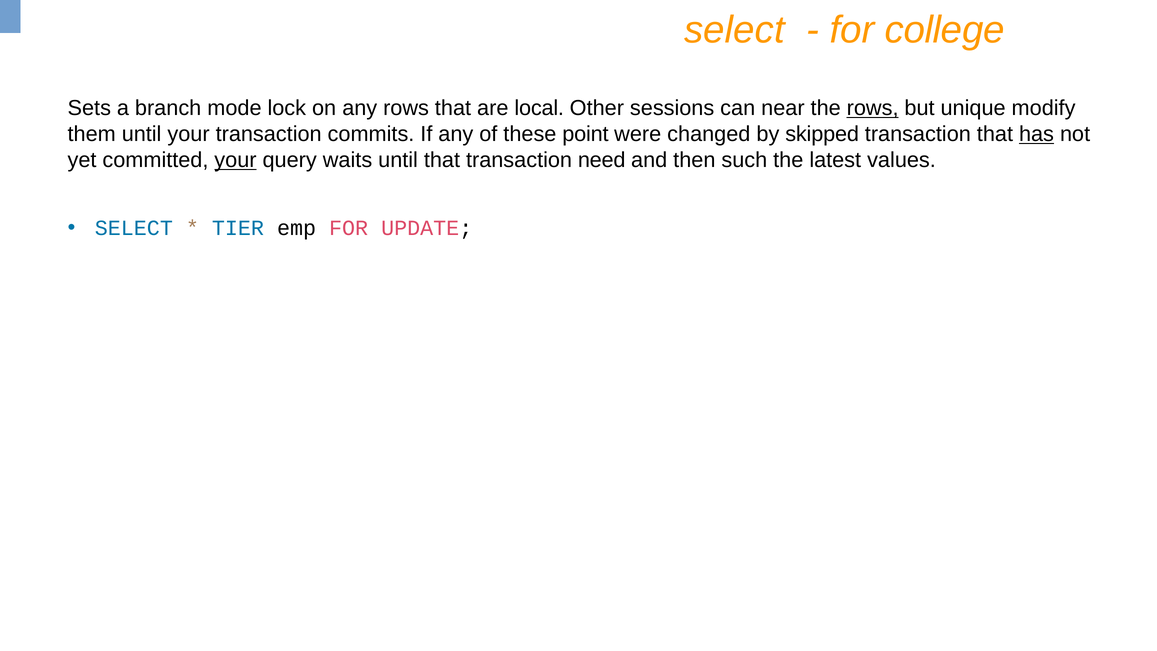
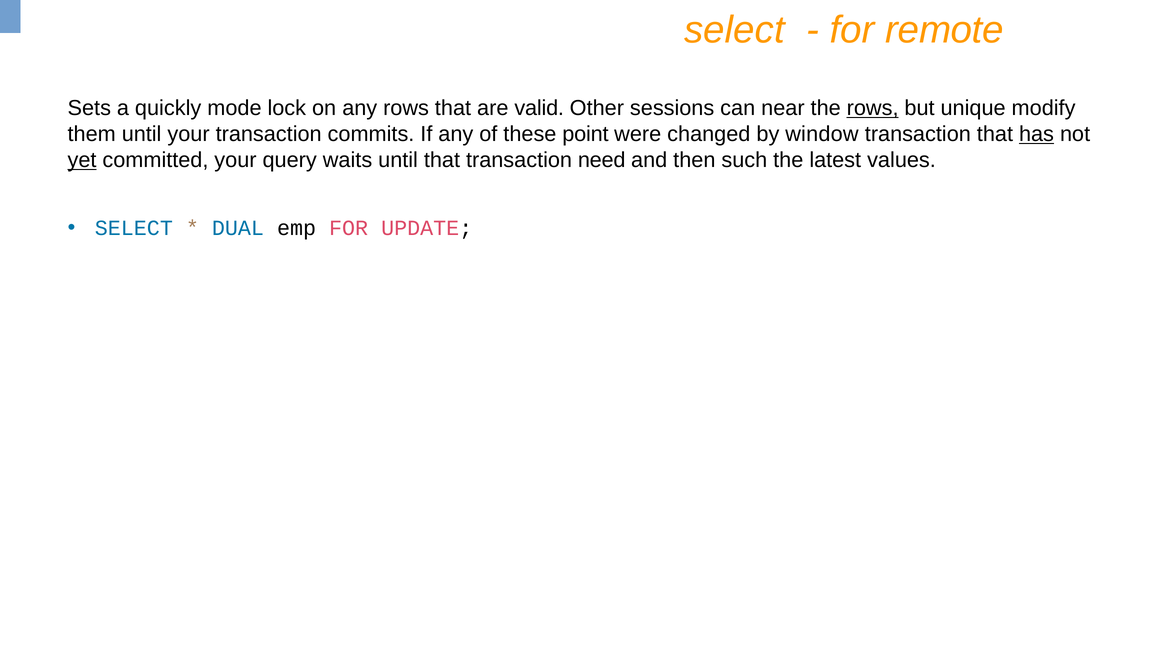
college: college -> remote
branch: branch -> quickly
local: local -> valid
skipped: skipped -> window
yet underline: none -> present
your at (235, 160) underline: present -> none
TIER: TIER -> DUAL
